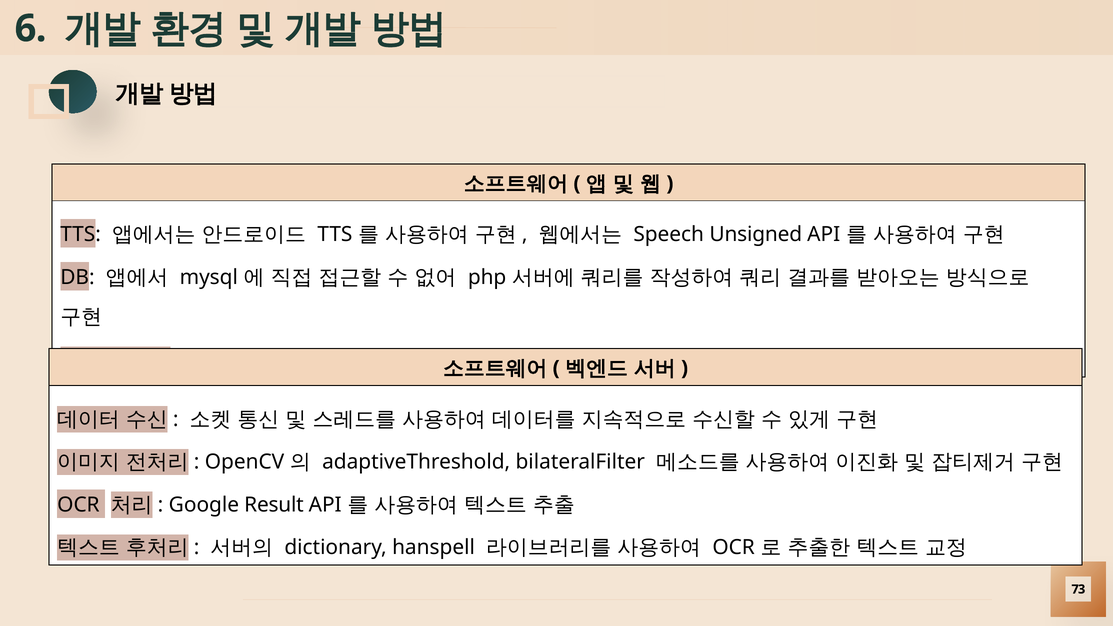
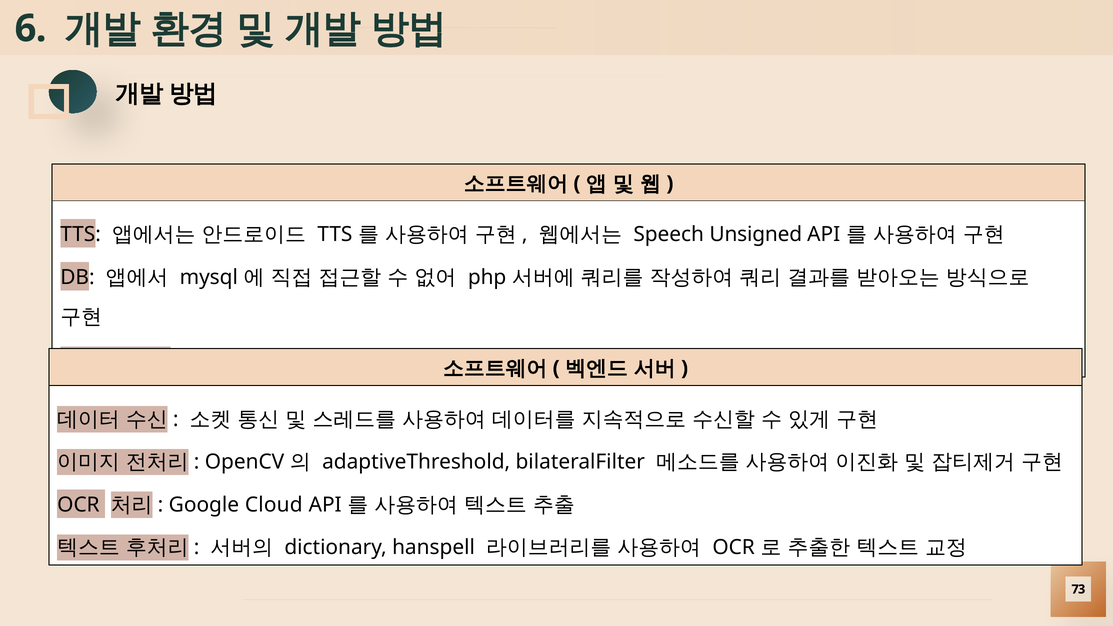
Result: Result -> Cloud
